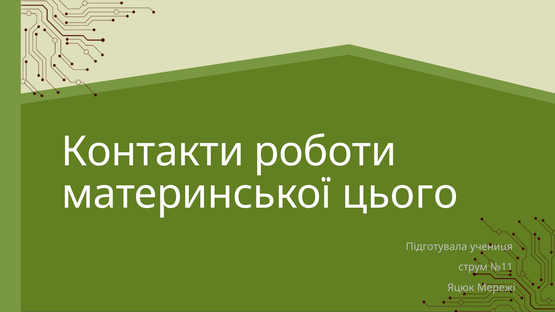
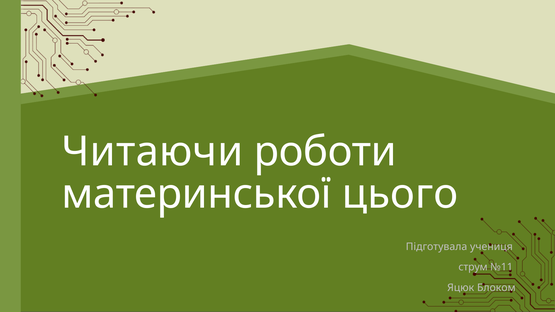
Контакти: Контакти -> Читаючи
Мережі: Мережі -> Блоком
